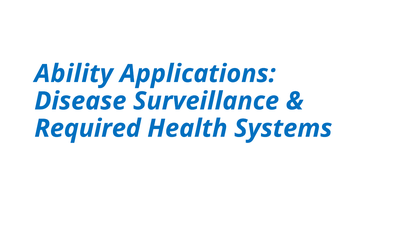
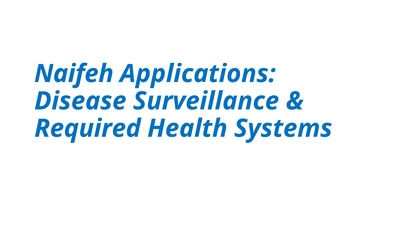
Ability: Ability -> Naifeh
